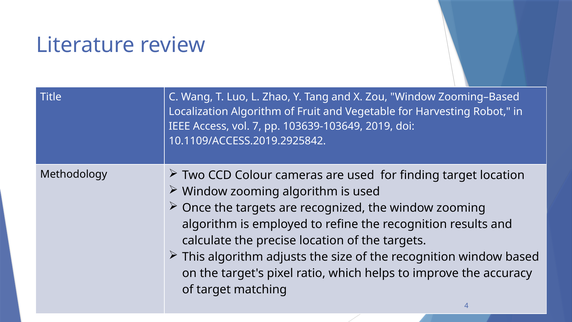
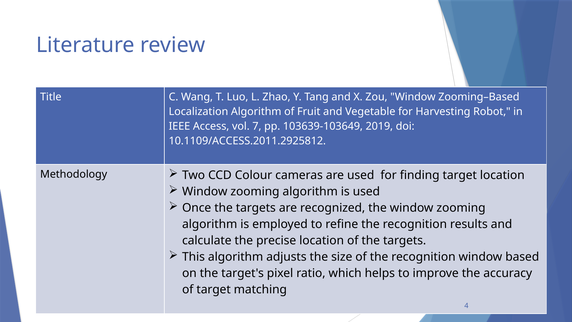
10.1109/ACCESS.2019.2925842: 10.1109/ACCESS.2019.2925842 -> 10.1109/ACCESS.2011.2925812
